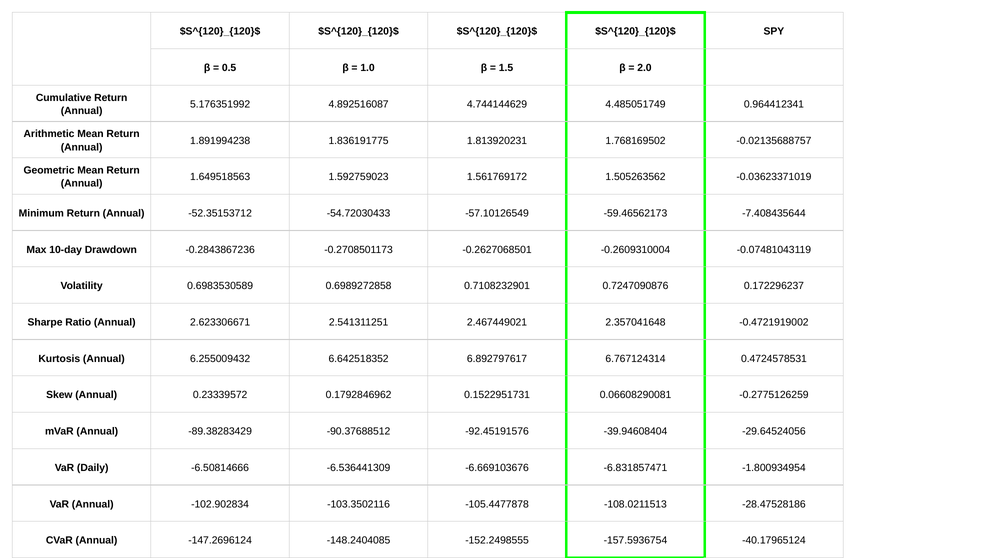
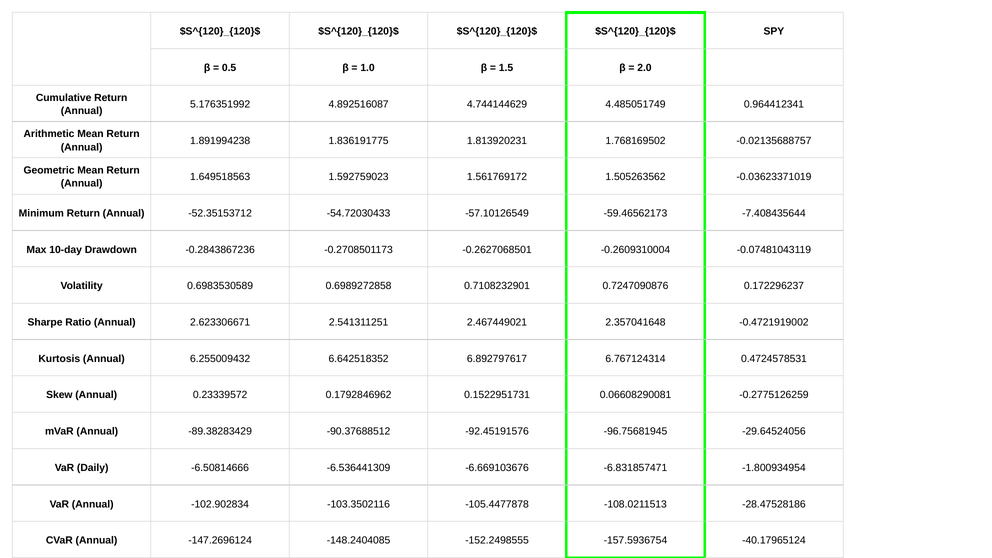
-39.94608404: -39.94608404 -> -96.75681945
